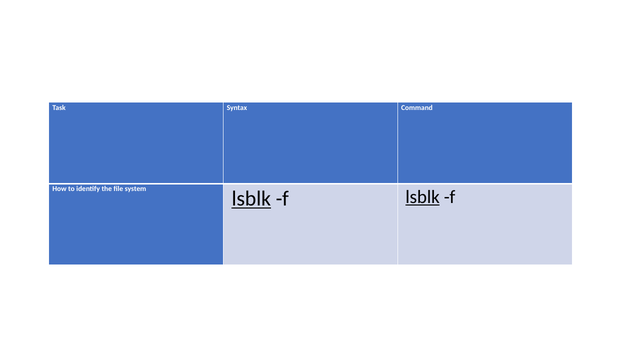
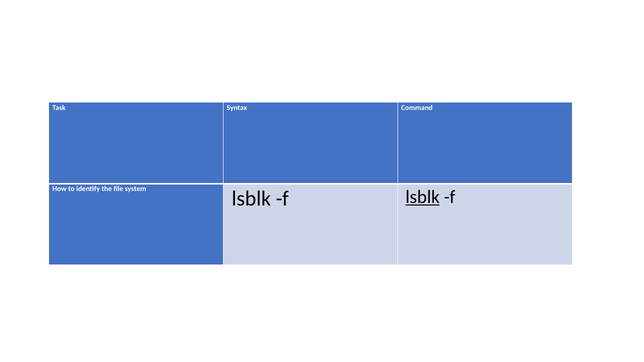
lsblk at (251, 199) underline: present -> none
